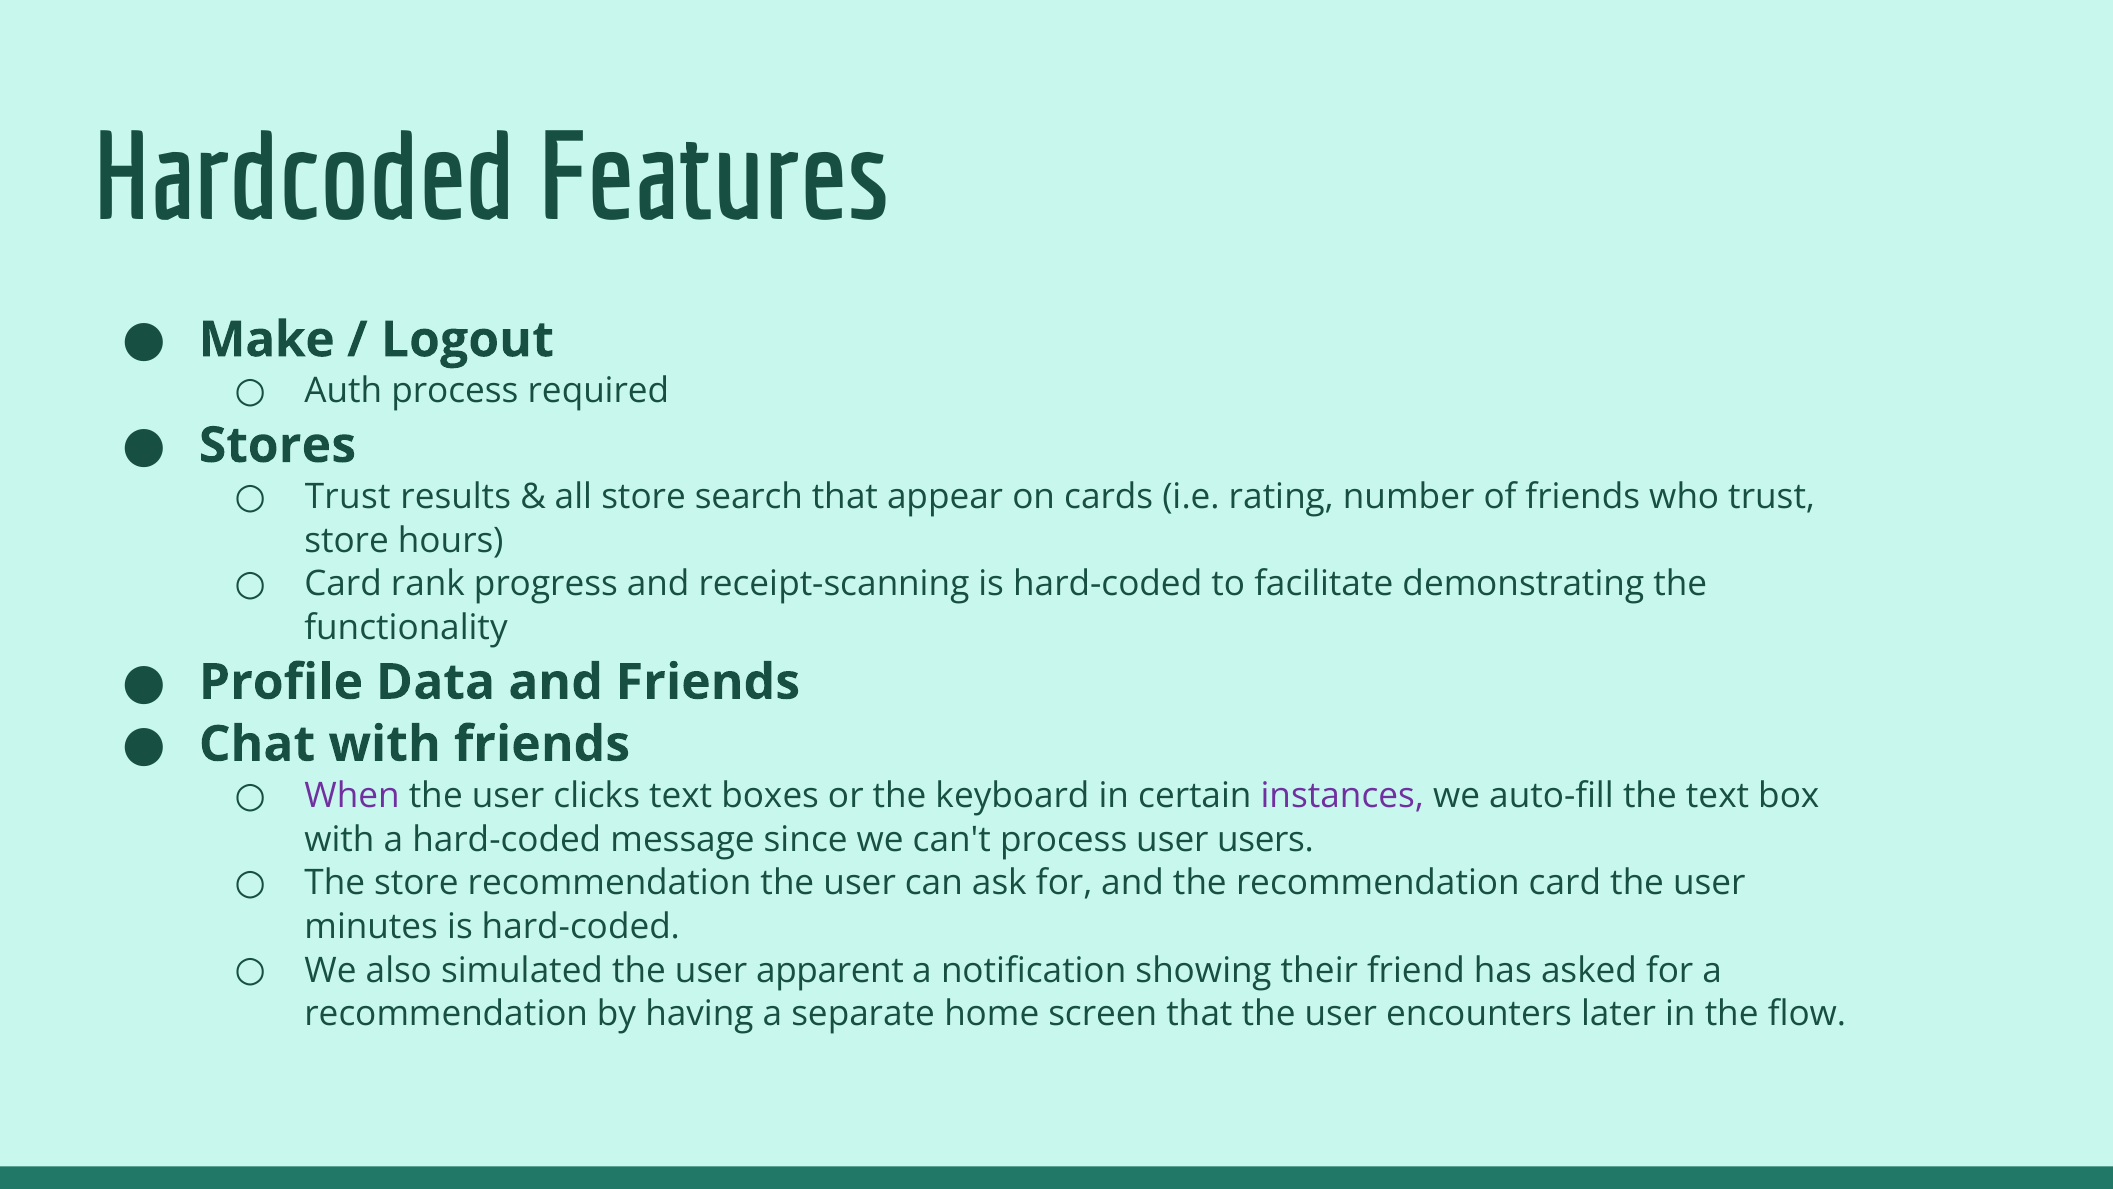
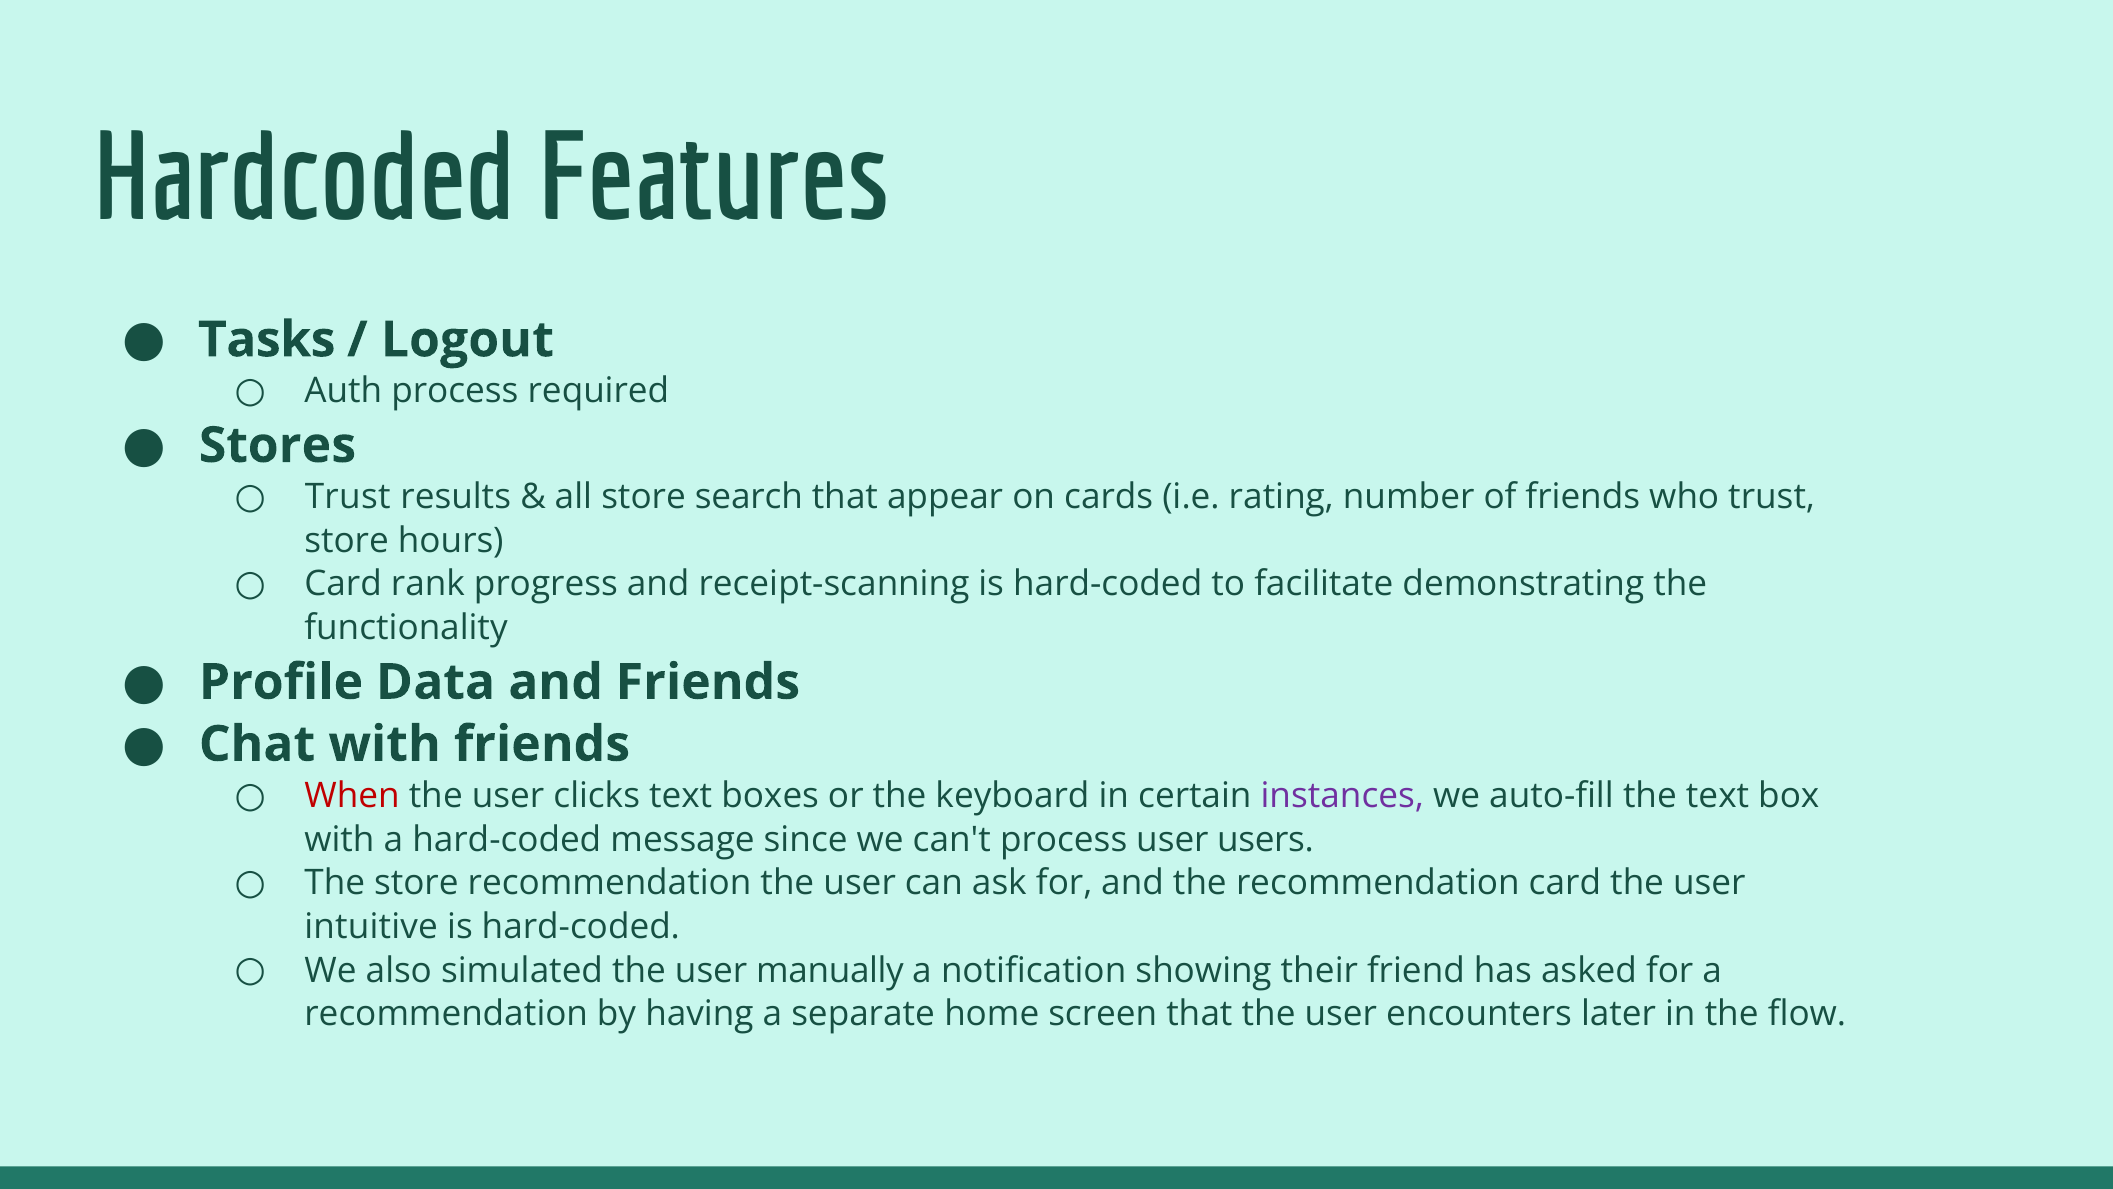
Make: Make -> Tasks
When colour: purple -> red
minutes: minutes -> intuitive
apparent: apparent -> manually
